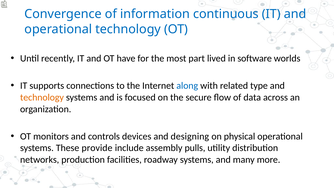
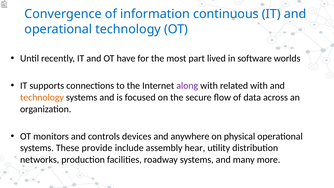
along colour: blue -> purple
related type: type -> with
designing: designing -> anywhere
pulls: pulls -> hear
